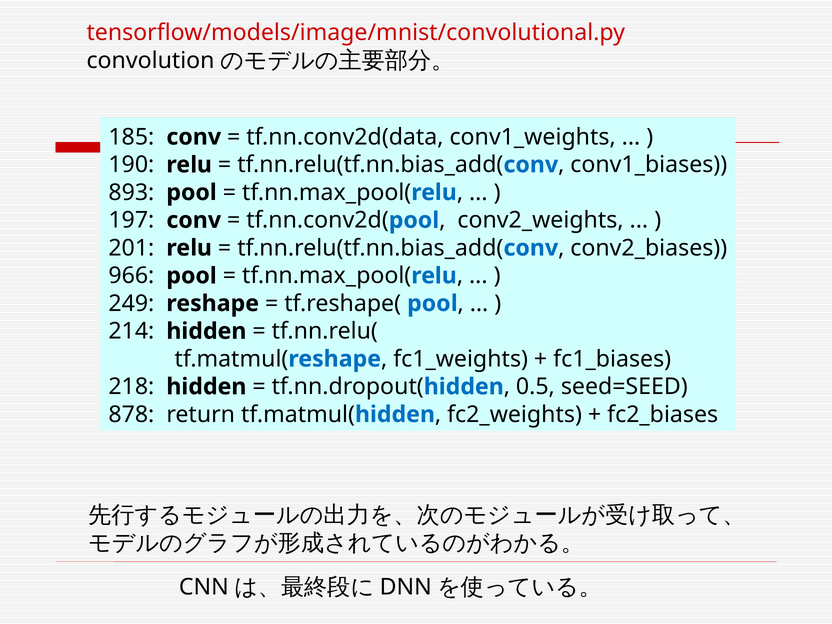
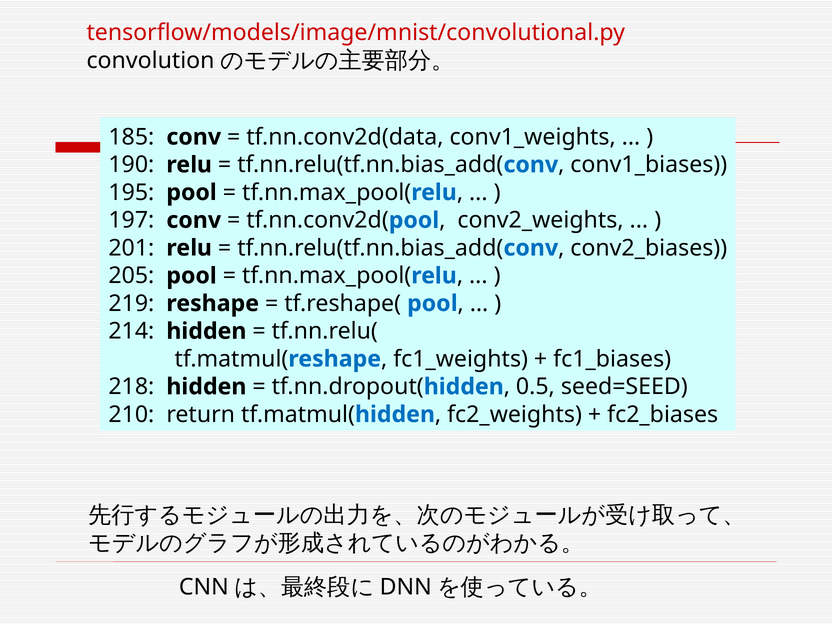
893: 893 -> 195
966: 966 -> 205
249: 249 -> 219
878: 878 -> 210
